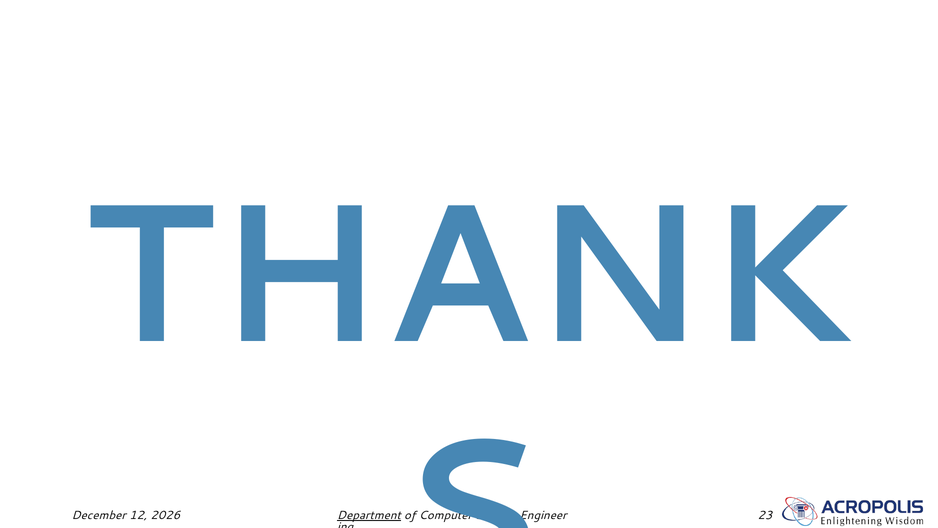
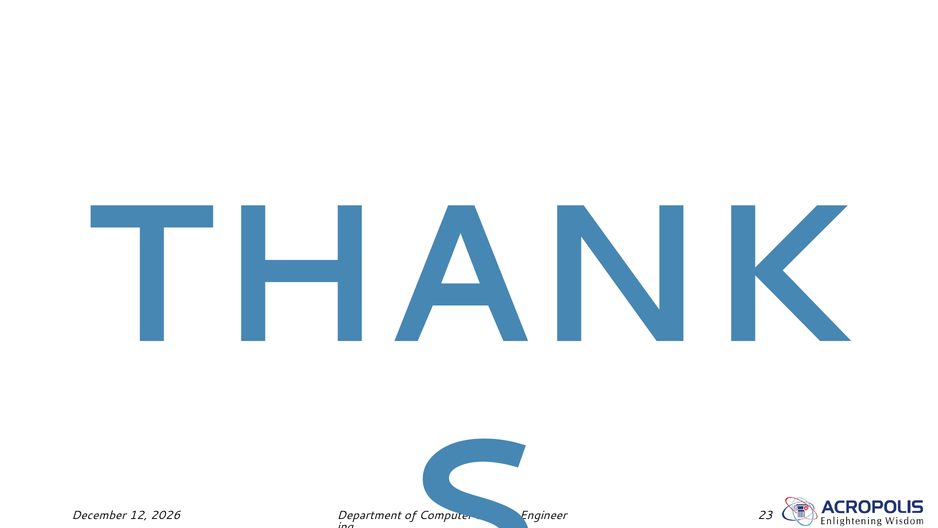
Department underline: present -> none
